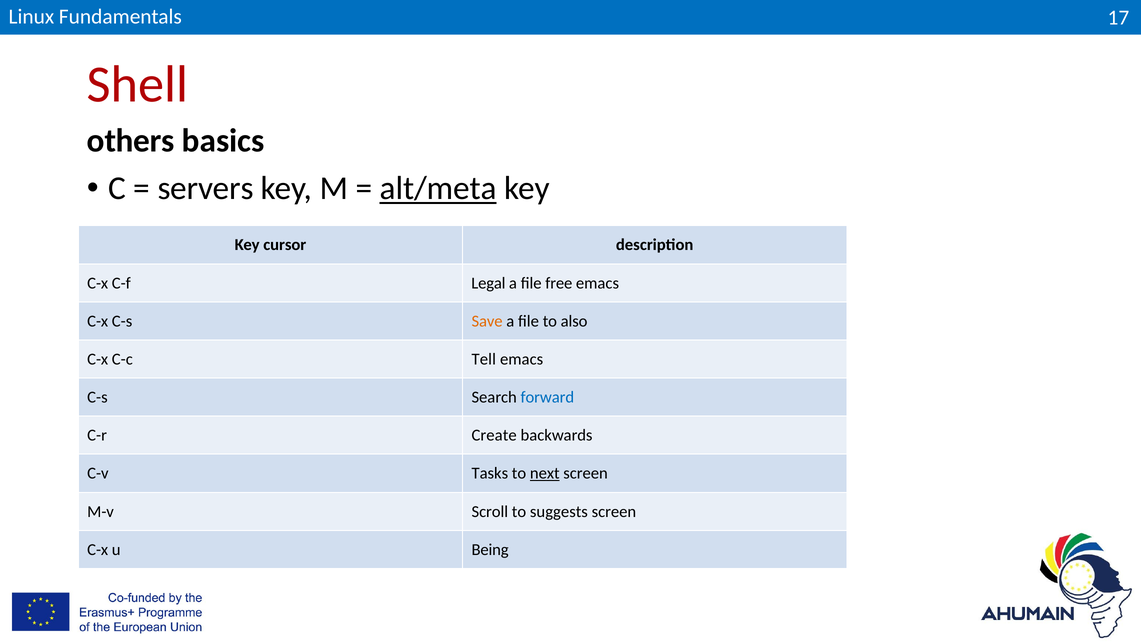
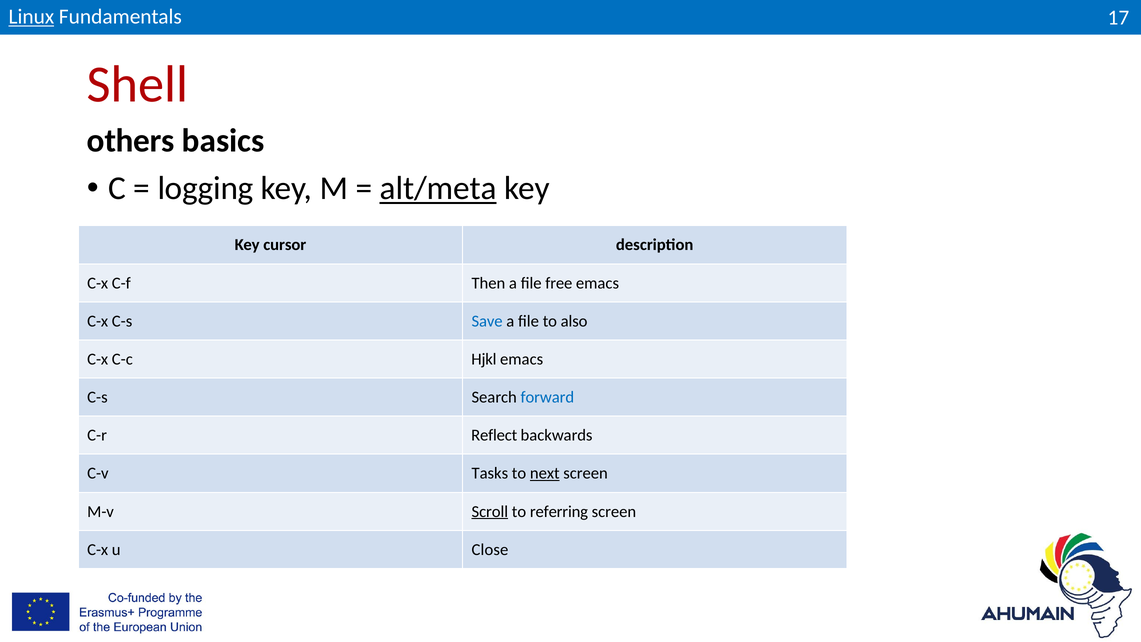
Linux underline: none -> present
servers: servers -> logging
Legal: Legal -> Then
Save colour: orange -> blue
Tell: Tell -> Hjkl
Create: Create -> Reflect
Scroll underline: none -> present
suggests: suggests -> referring
Being: Being -> Close
